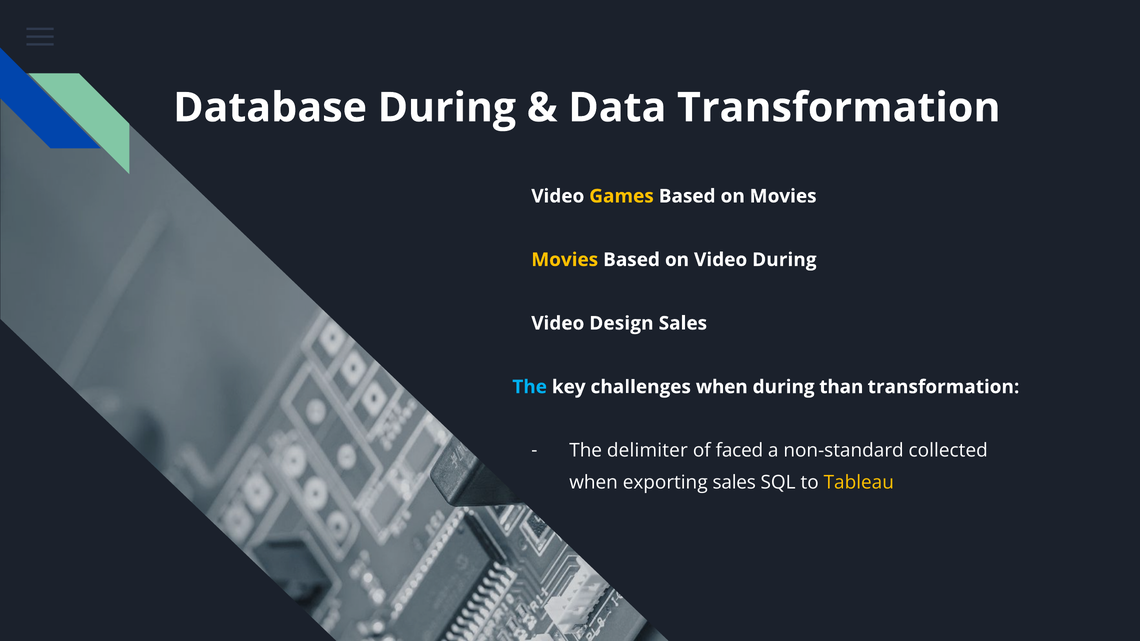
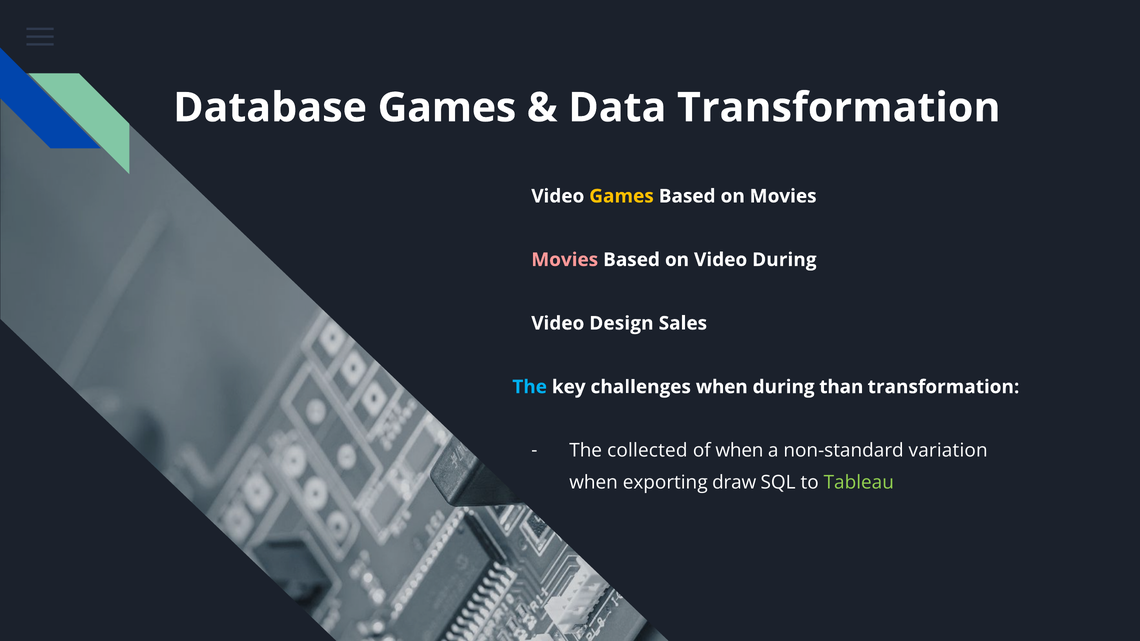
Database During: During -> Games
Movies at (565, 260) colour: yellow -> pink
delimiter: delimiter -> collected
of faced: faced -> when
collected: collected -> variation
exporting sales: sales -> draw
Tableau colour: yellow -> light green
